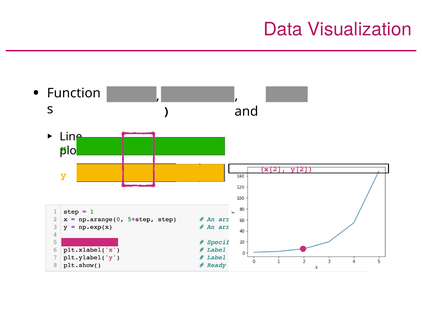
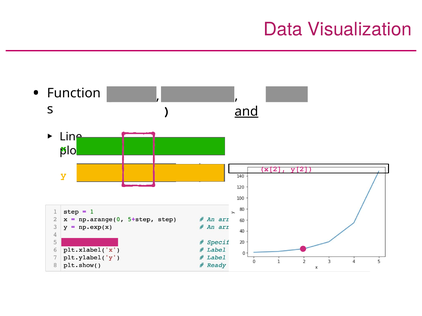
and underline: none -> present
